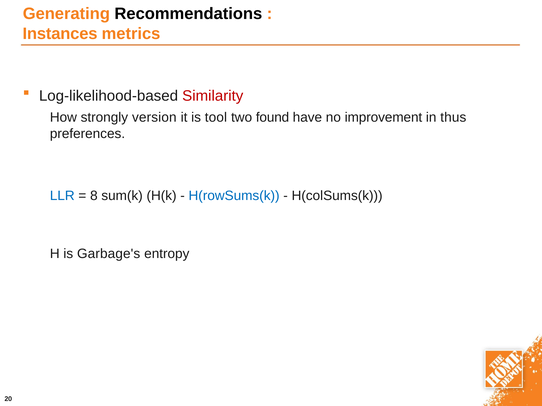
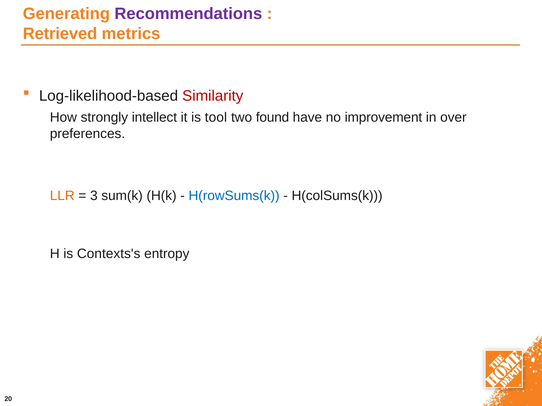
Recommendations colour: black -> purple
Instances: Instances -> Retrieved
version: version -> intellect
thus: thus -> over
LLR colour: blue -> orange
8: 8 -> 3
Garbage's: Garbage's -> Contexts's
